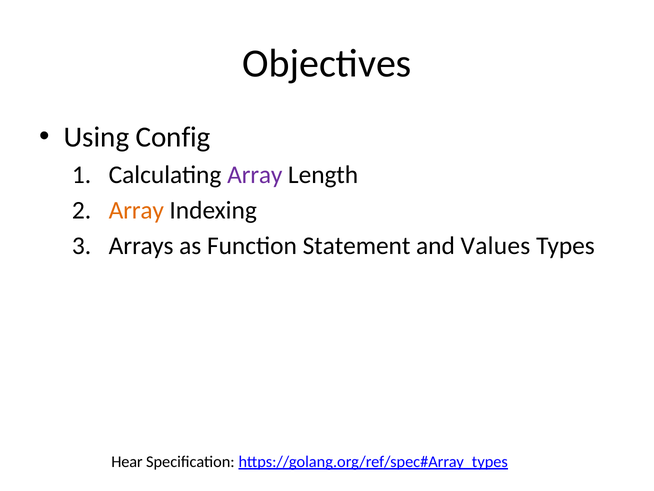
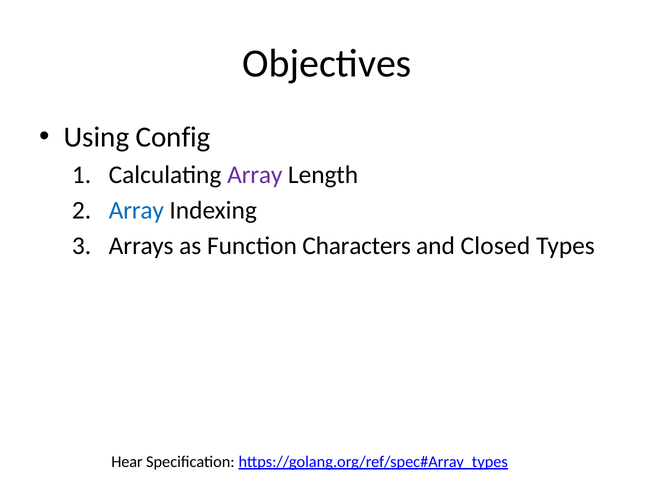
Array at (136, 210) colour: orange -> blue
Statement: Statement -> Characters
Values: Values -> Closed
